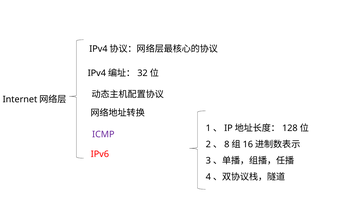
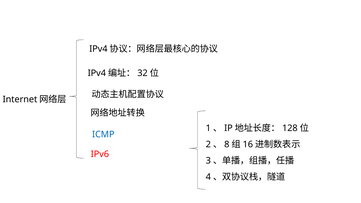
ICMP colour: purple -> blue
